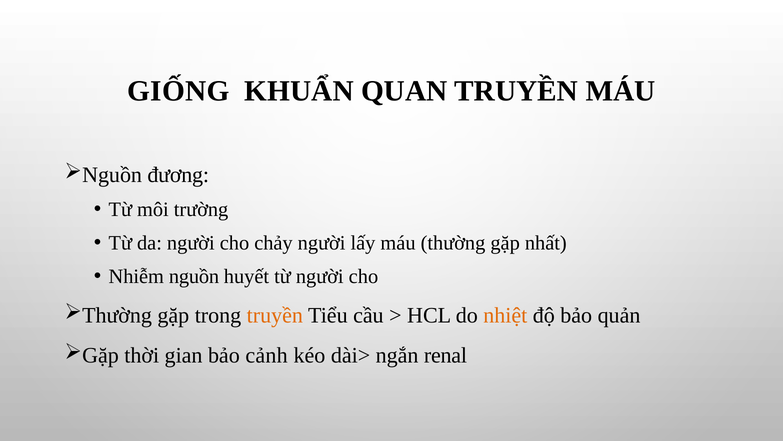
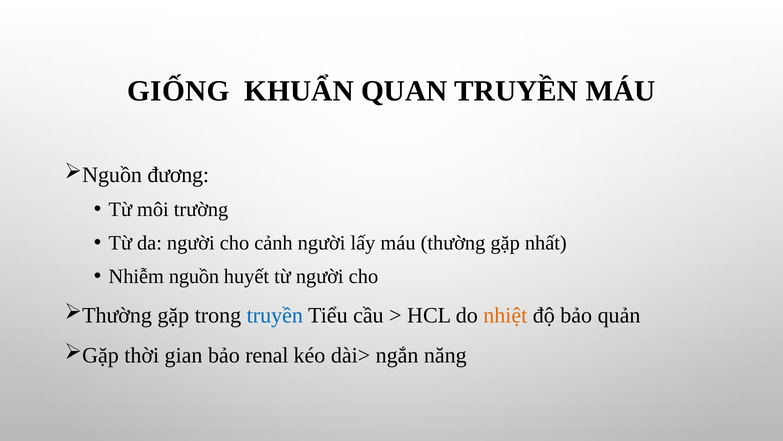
chảy: chảy -> cảnh
truyền at (275, 315) colour: orange -> blue
cảnh: cảnh -> renal
renal: renal -> năng
